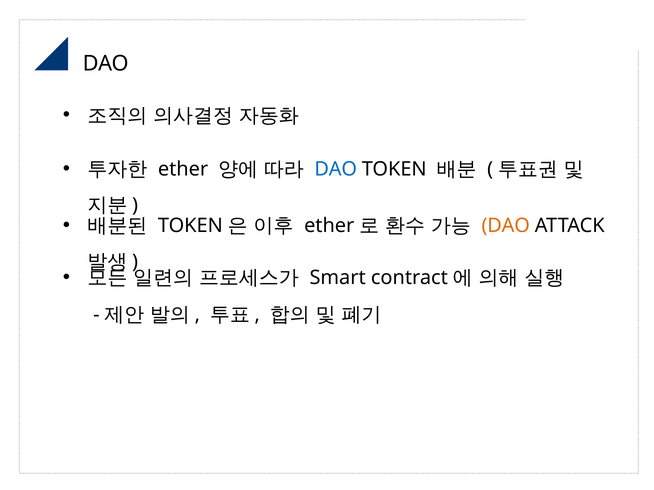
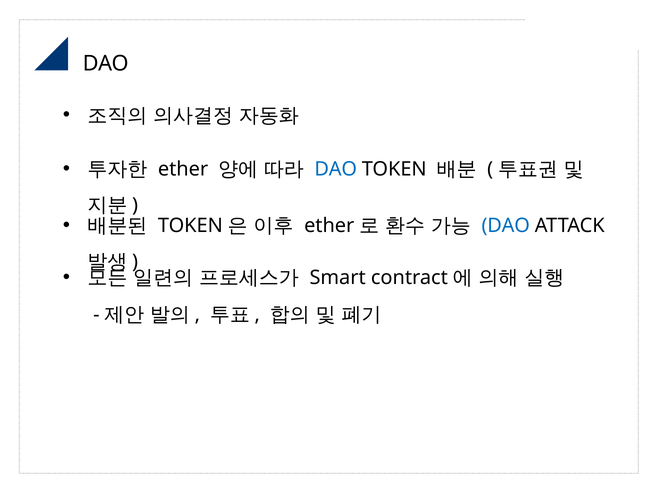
DAO at (506, 226) colour: orange -> blue
